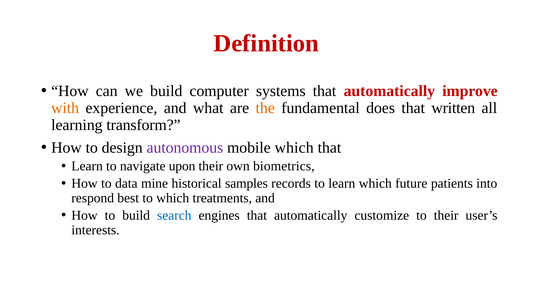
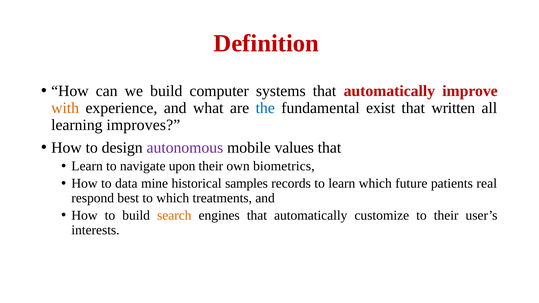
the colour: orange -> blue
does: does -> exist
transform: transform -> improves
mobile which: which -> values
into: into -> real
search colour: blue -> orange
